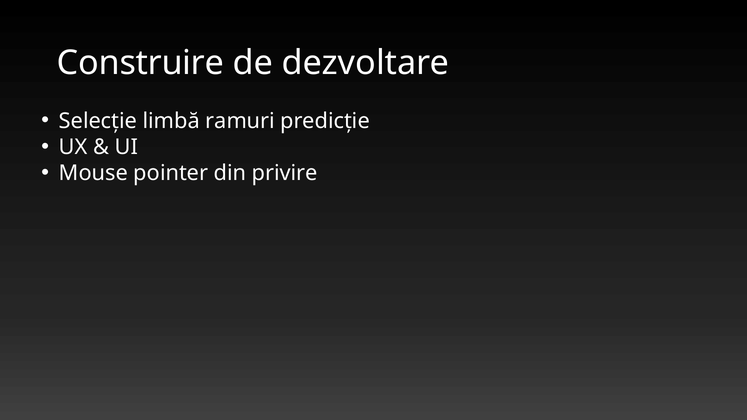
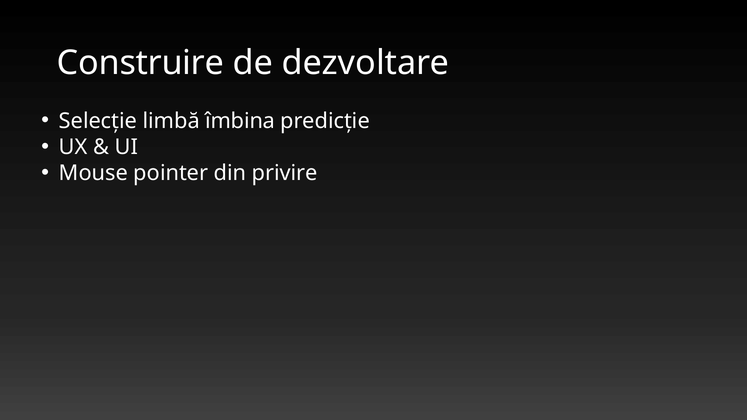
ramuri: ramuri -> îmbina
